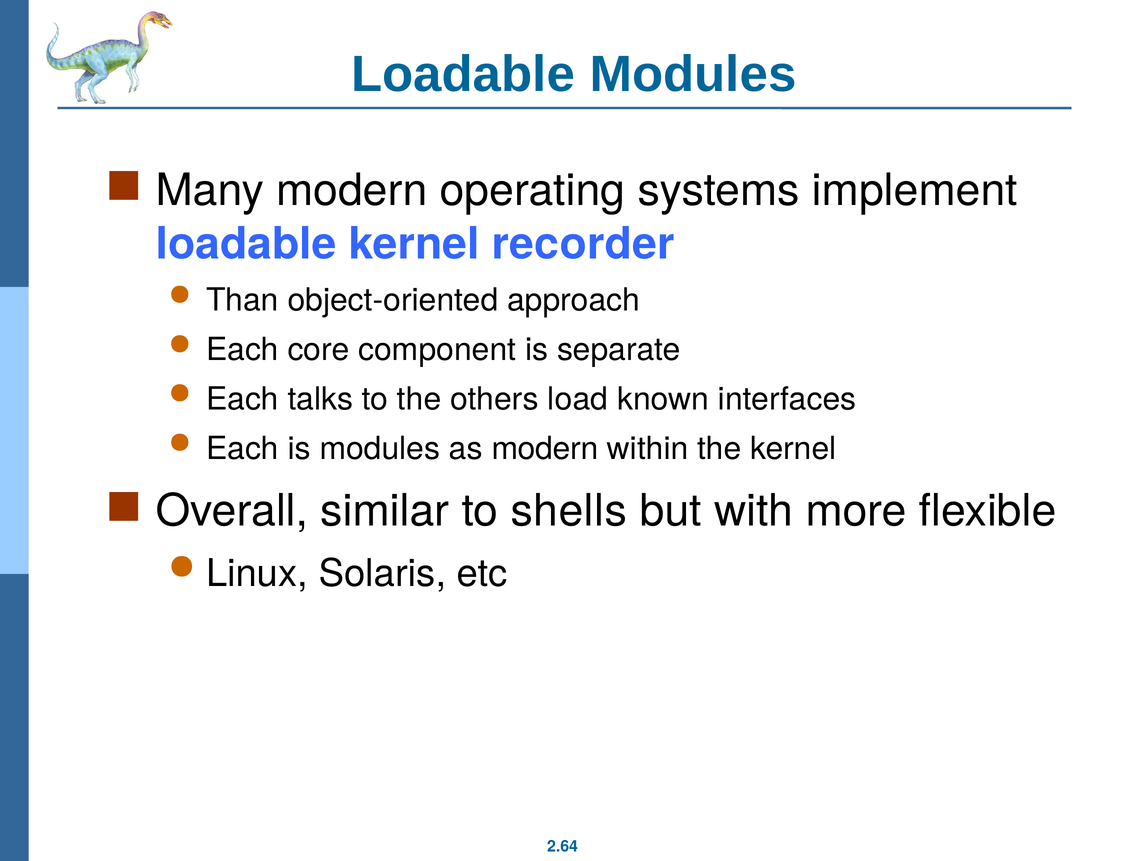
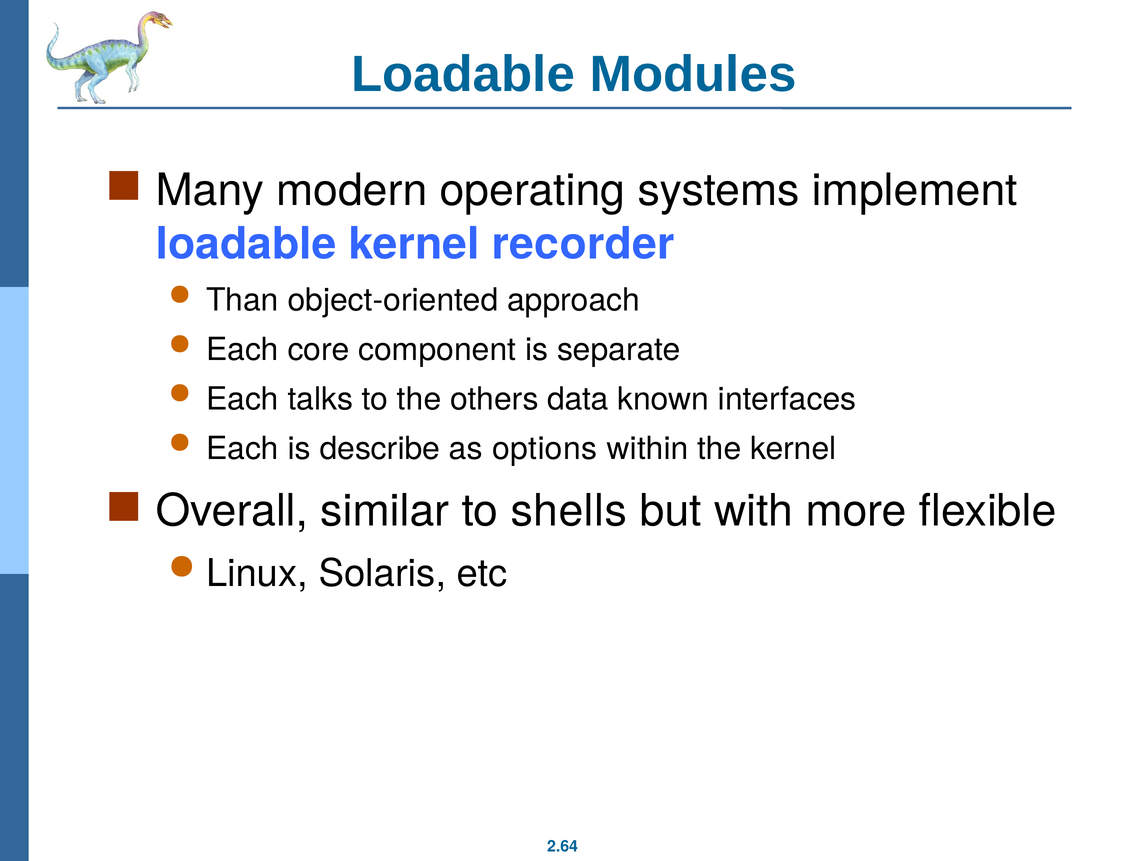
load: load -> data
is modules: modules -> describe
as modern: modern -> options
